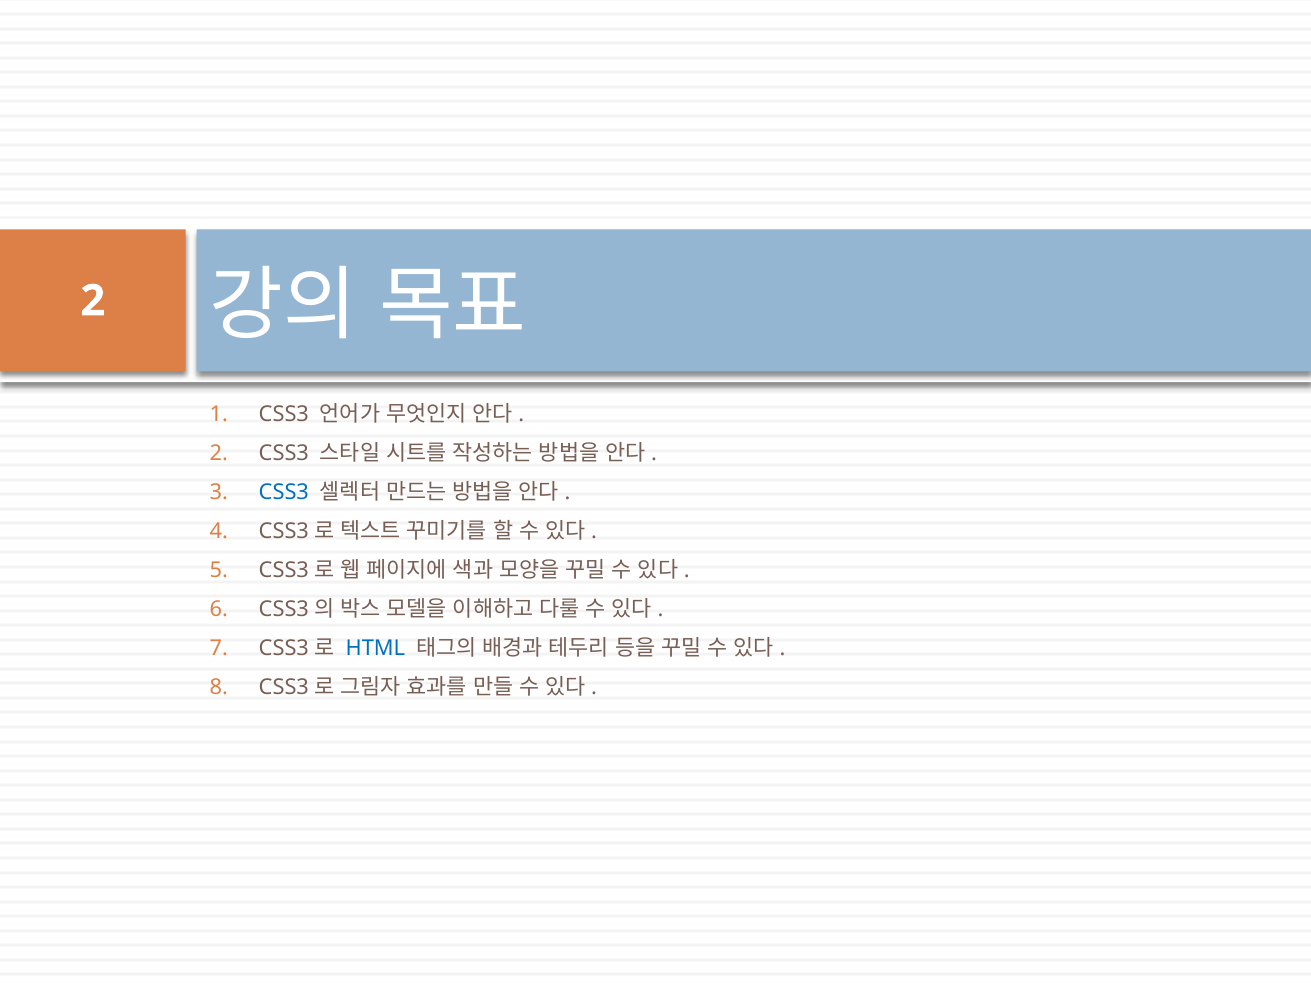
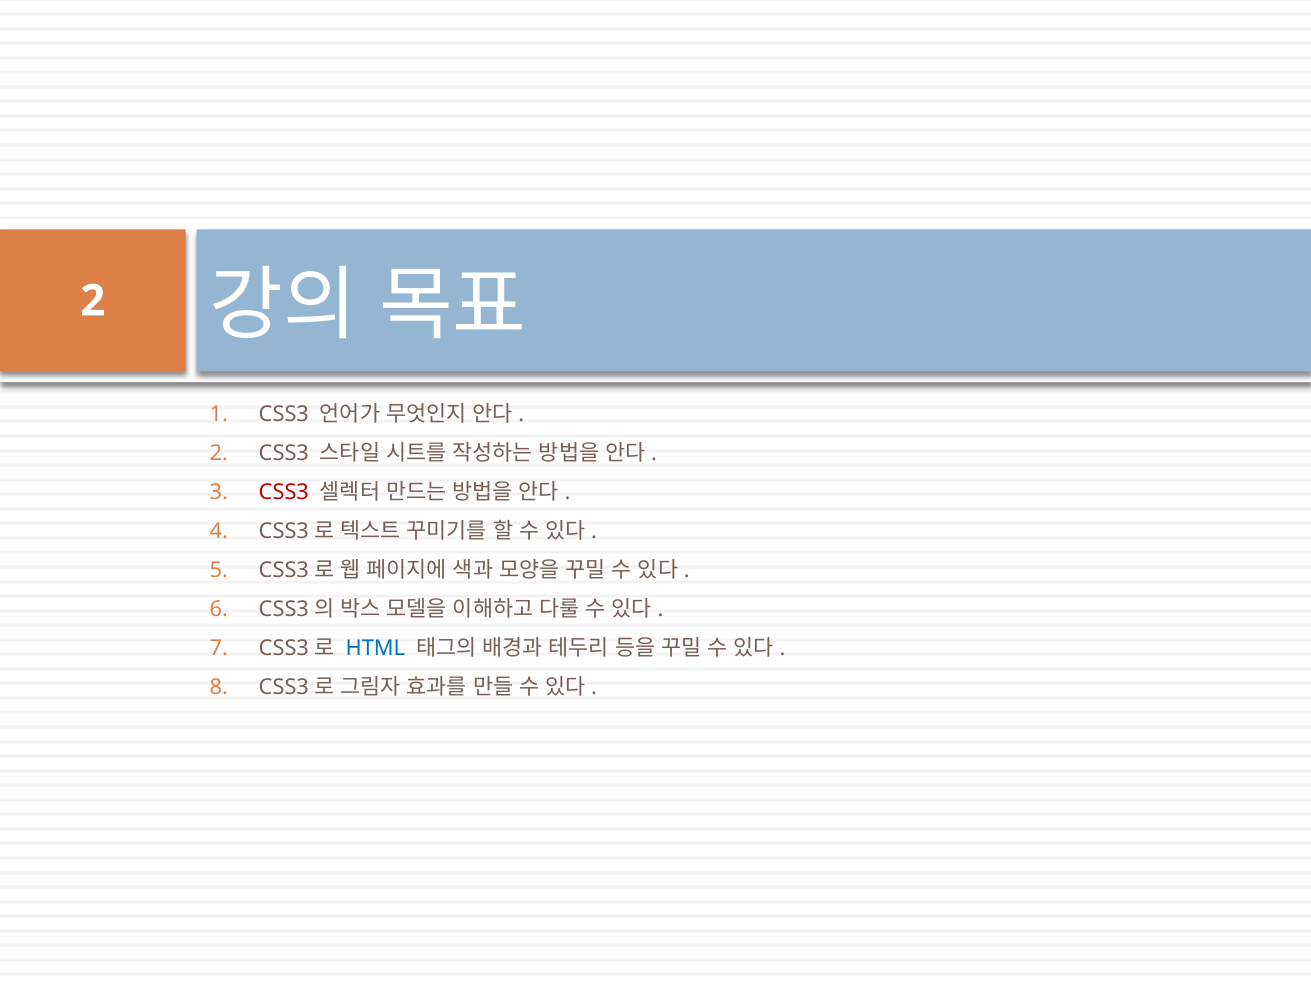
CSS3 at (284, 492) colour: blue -> red
